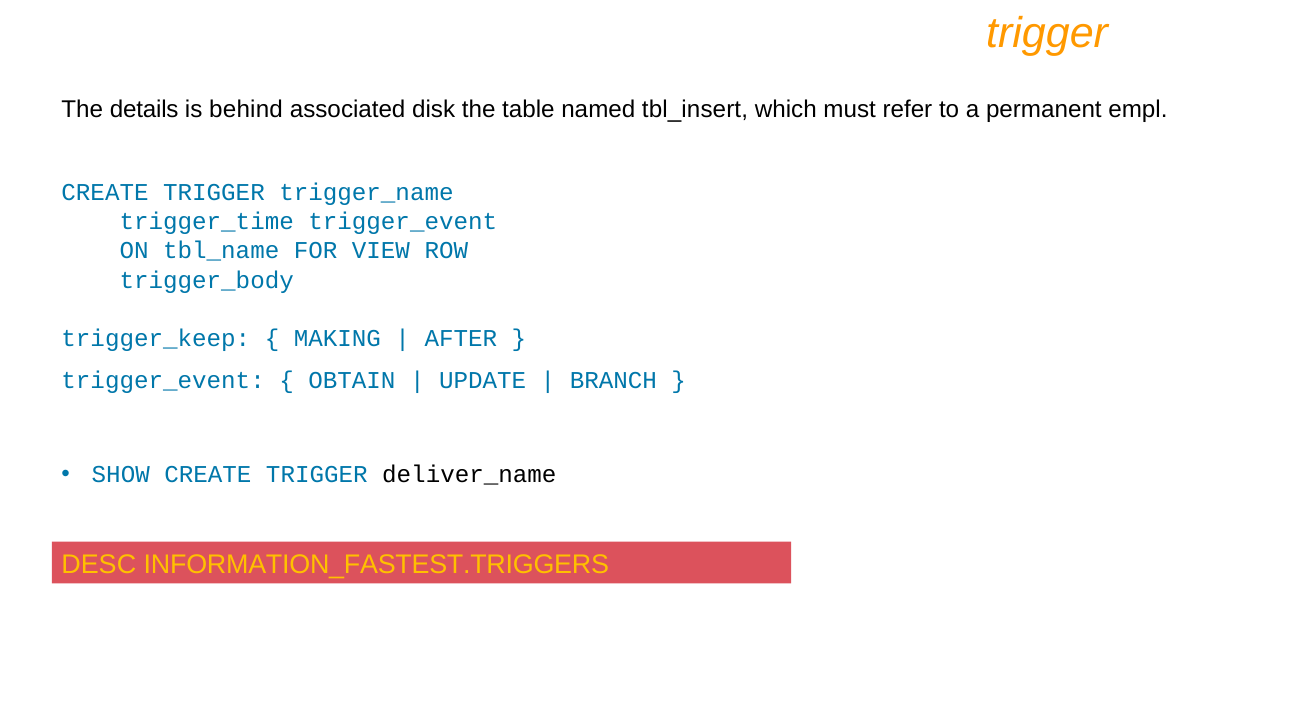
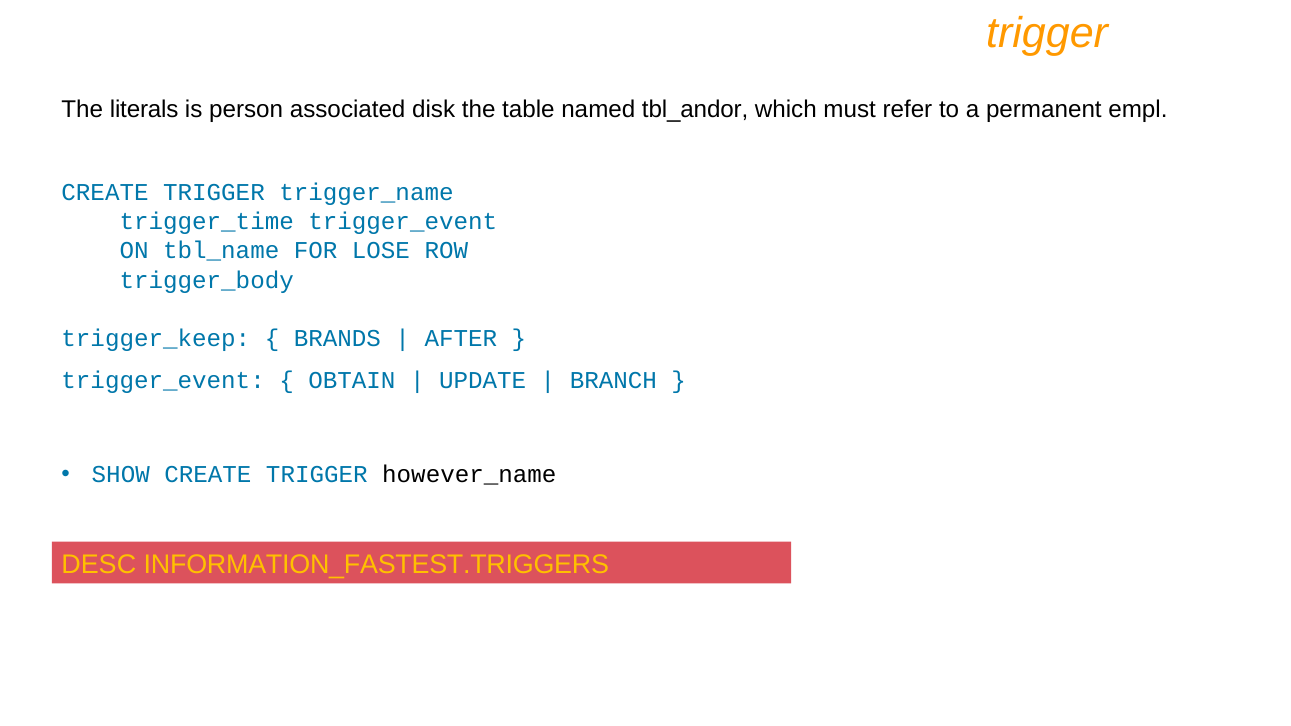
details: details -> literals
behind: behind -> person
tbl_insert: tbl_insert -> tbl_andor
VIEW: VIEW -> LOSE
MAKING: MAKING -> BRANDS
deliver_name: deliver_name -> however_name
